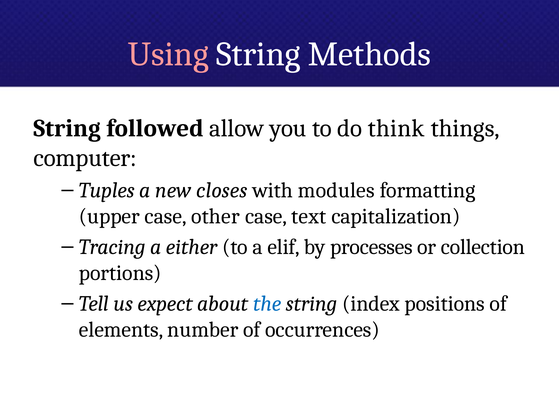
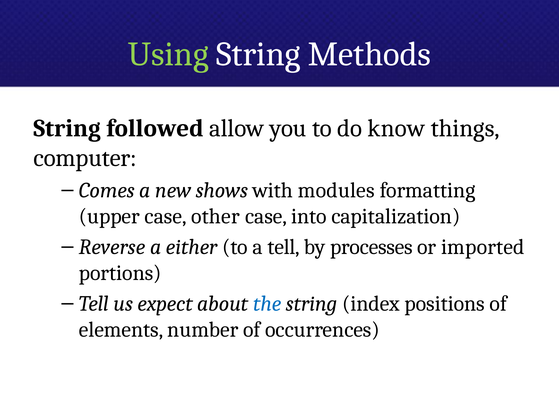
Using colour: pink -> light green
think: think -> know
Tuples: Tuples -> Comes
closes: closes -> shows
text: text -> into
Tracing: Tracing -> Reverse
a elif: elif -> tell
collection: collection -> imported
